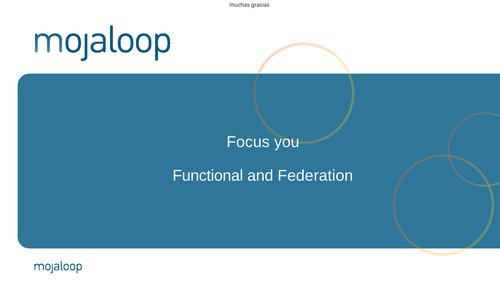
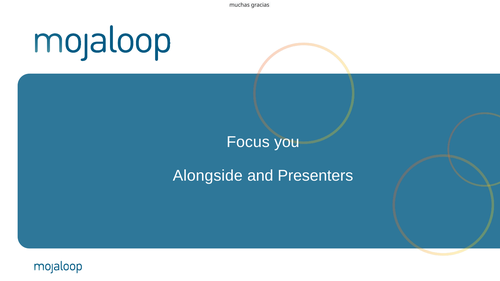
Functional: Functional -> Alongside
Federation: Federation -> Presenters
